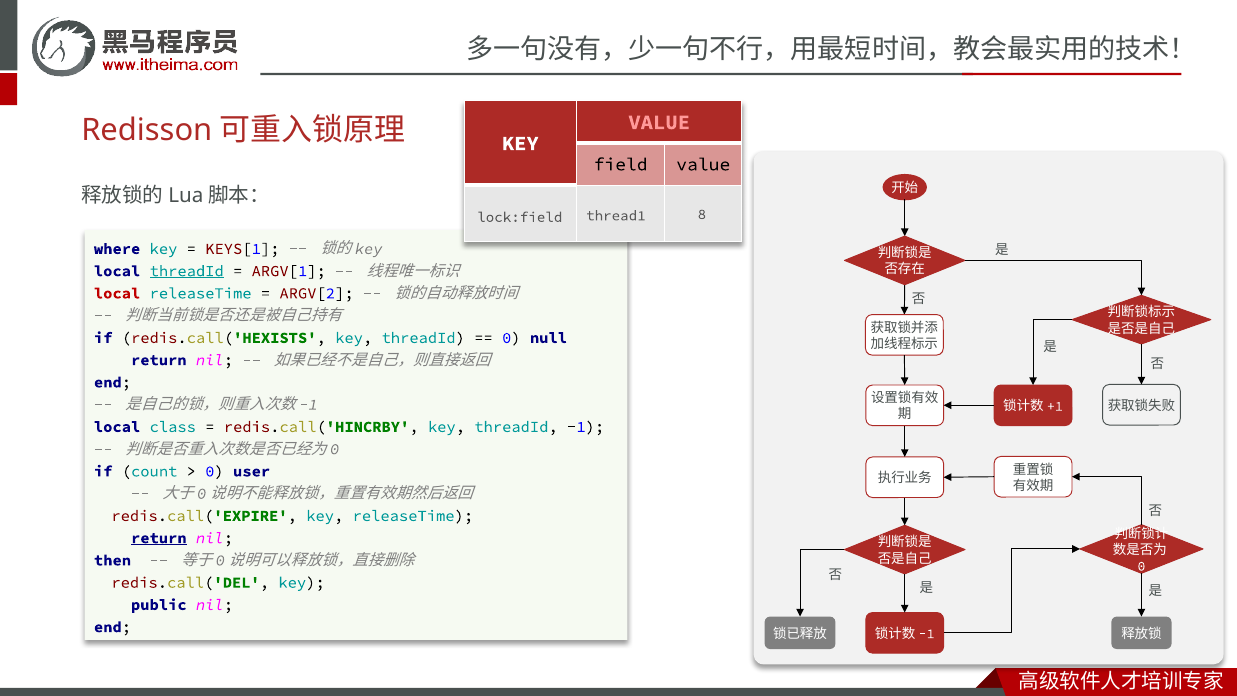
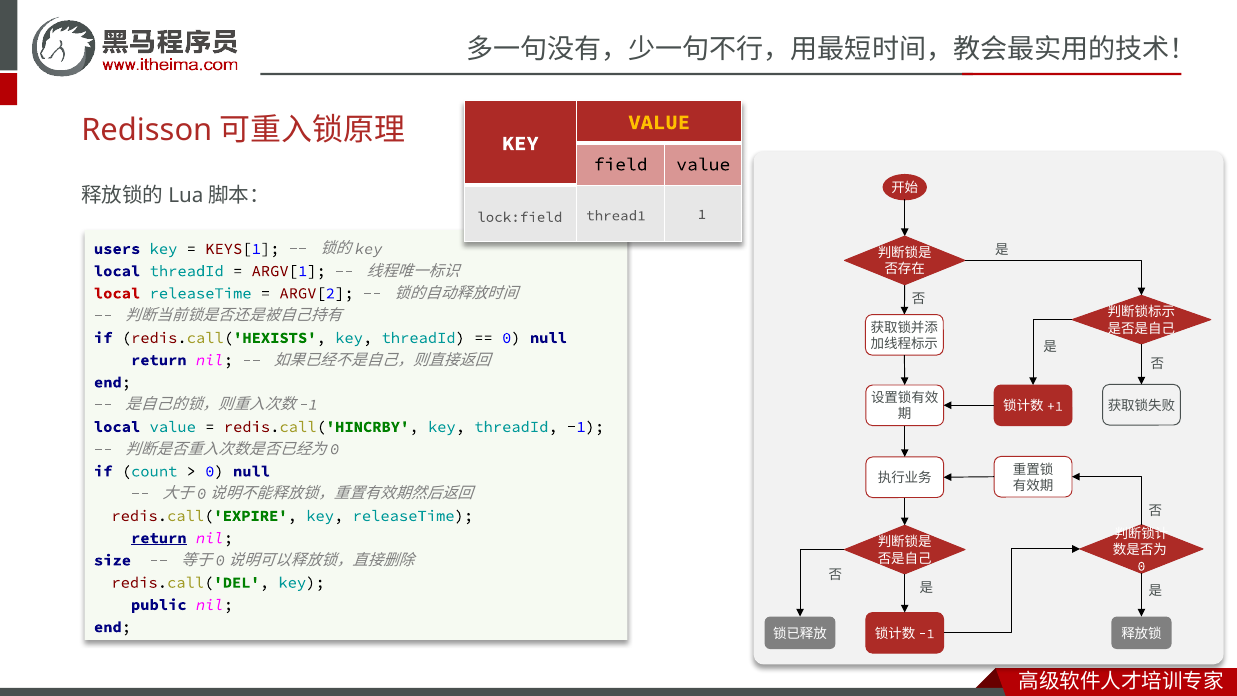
VALUE at (659, 122) colour: pink -> yellow
8: 8 -> 1
where: where -> users
threadId at (187, 271) underline: present -> none
local class: class -> value
user at (252, 471): user -> null
then: then -> size
